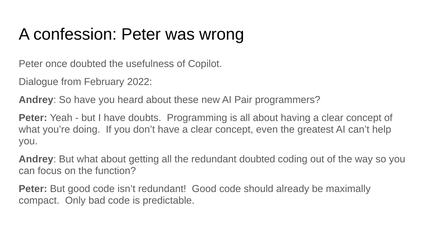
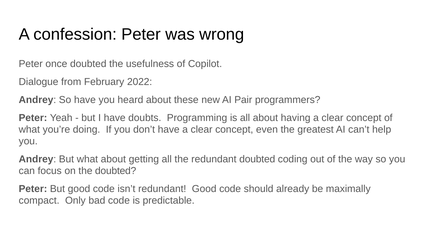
the function: function -> doubted
